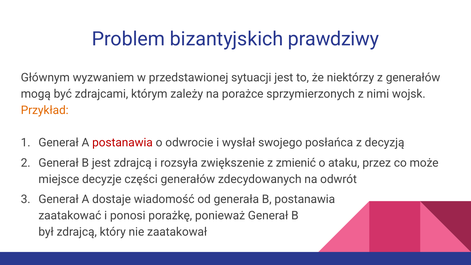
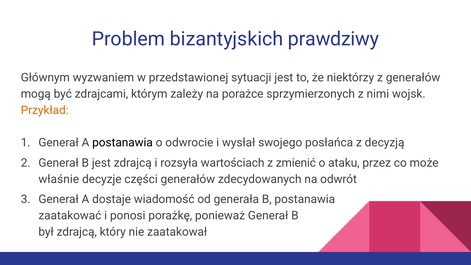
postanawia at (123, 143) colour: red -> black
zwiększenie: zwiększenie -> wartościach
miejsce: miejsce -> właśnie
